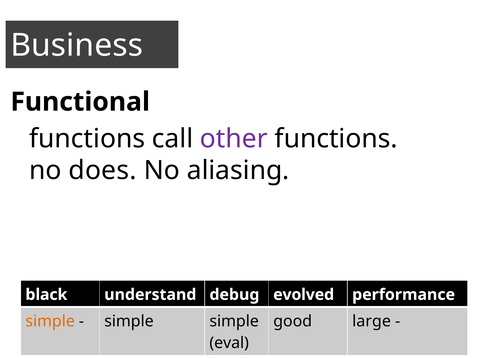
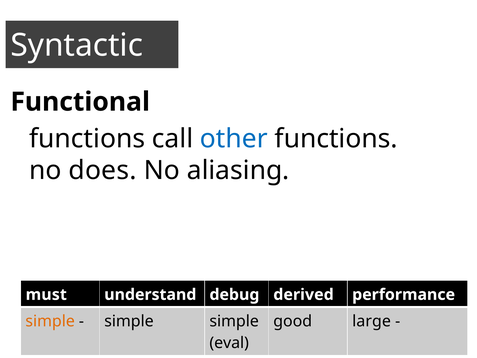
Business: Business -> Syntactic
other colour: purple -> blue
black: black -> must
evolved: evolved -> derived
